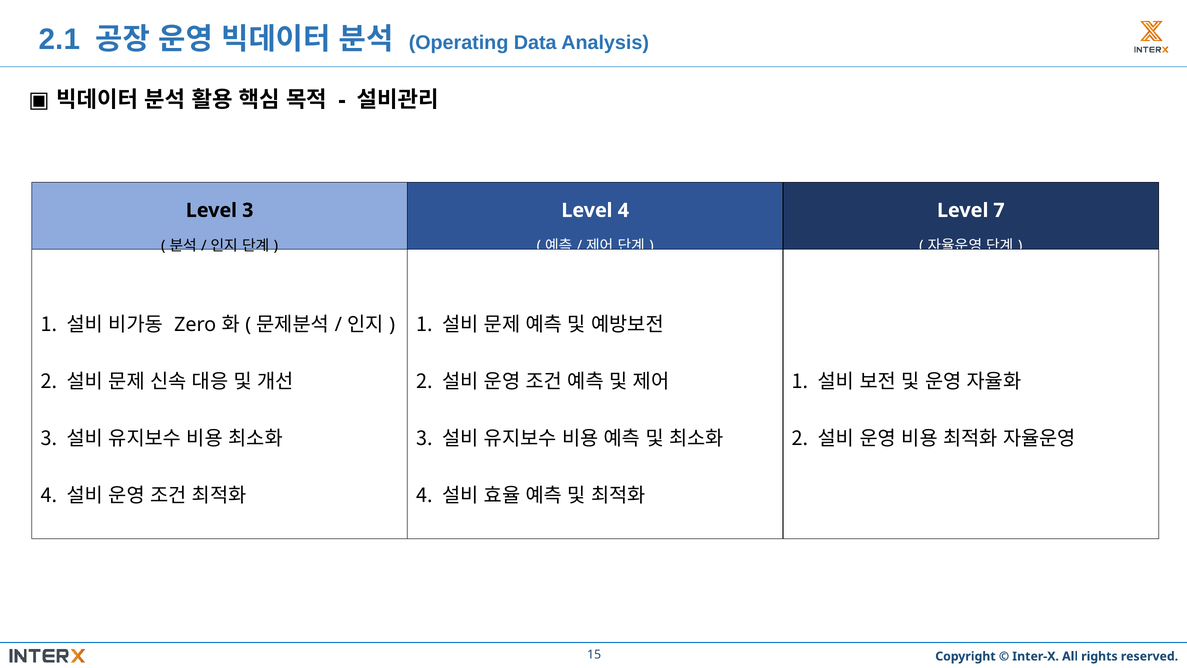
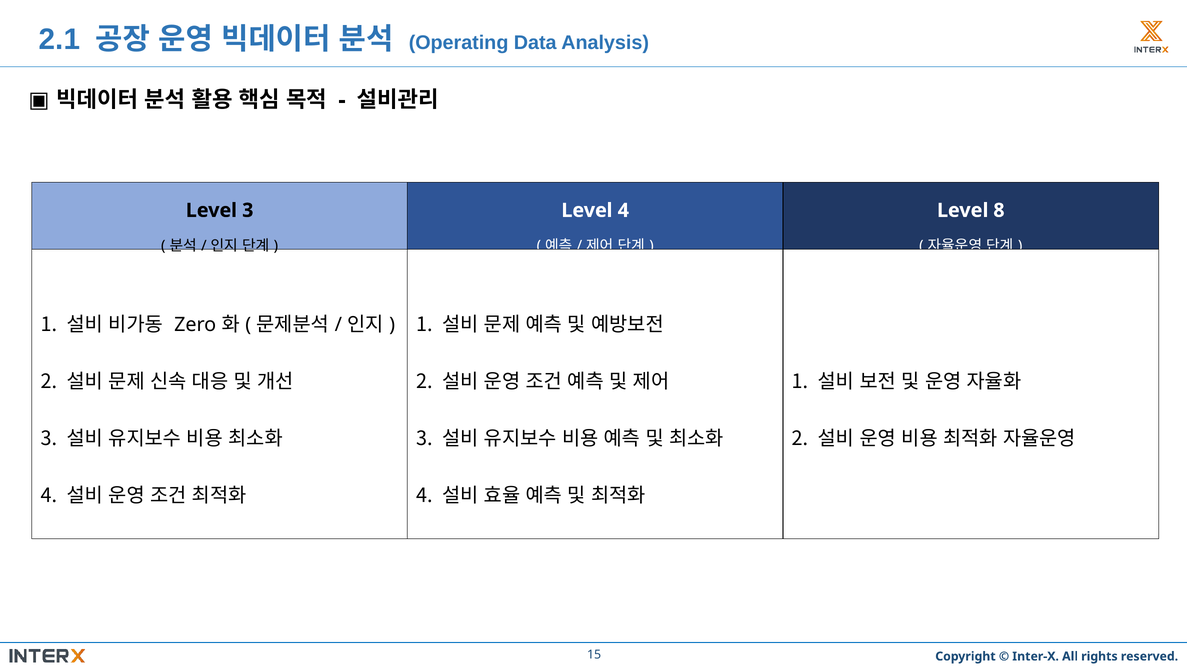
7: 7 -> 8
